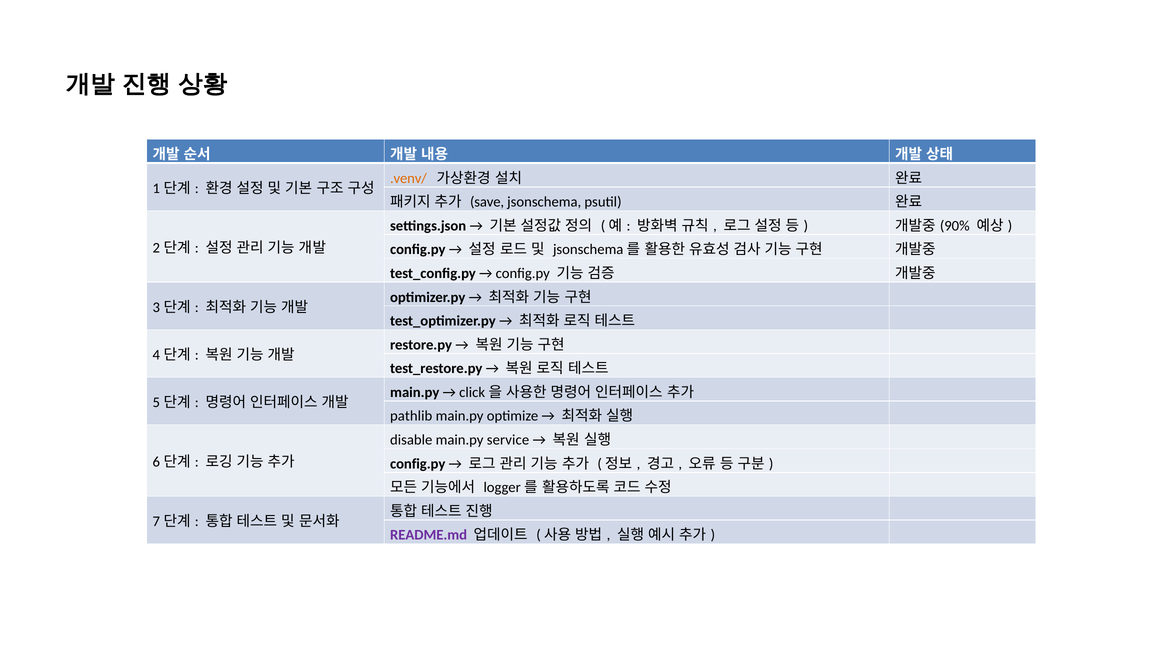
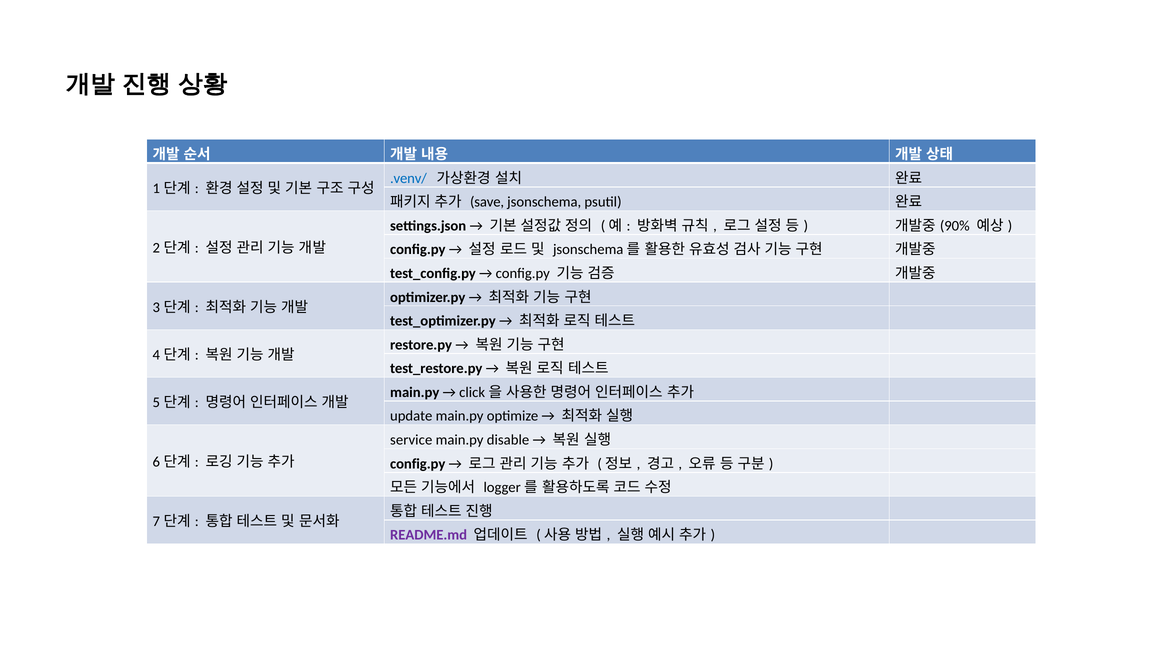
.venv/ colour: orange -> blue
pathlib: pathlib -> update
disable: disable -> service
service: service -> disable
